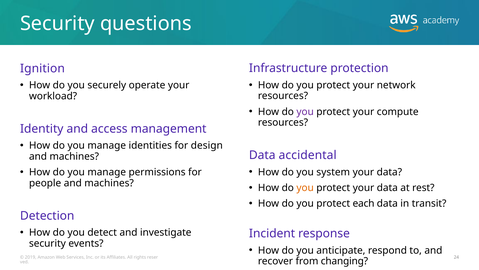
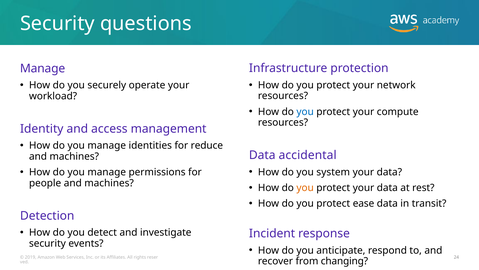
Ignition at (42, 68): Ignition -> Manage
you at (305, 111) colour: purple -> blue
design: design -> reduce
each: each -> ease
